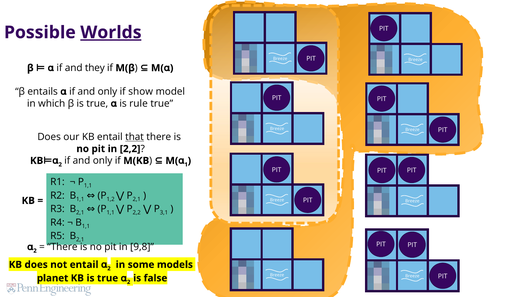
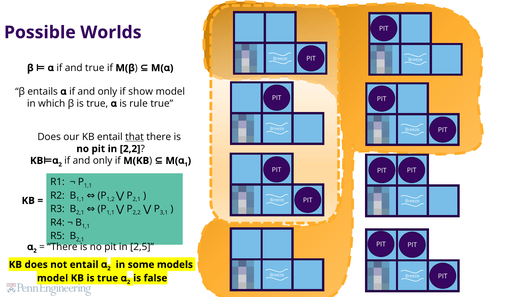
Worlds underline: present -> none
and they: they -> true
9,8: 9,8 -> 2,5
planet at (53, 278): planet -> model
